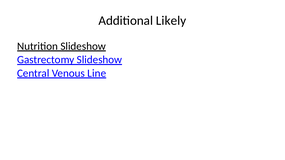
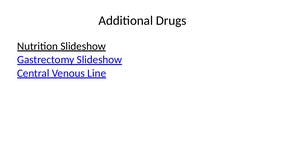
Likely: Likely -> Drugs
